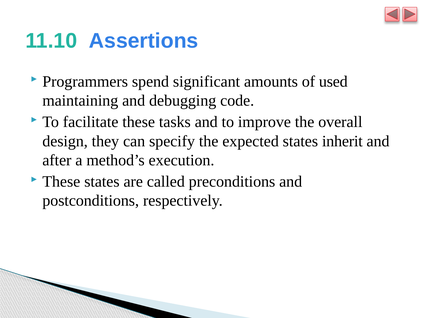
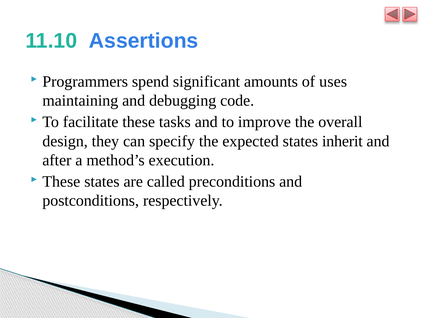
used: used -> uses
